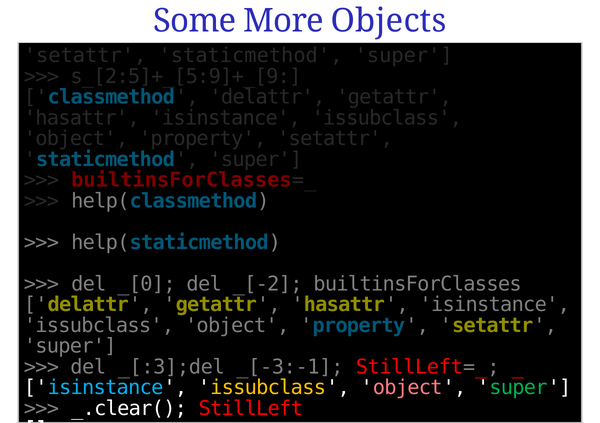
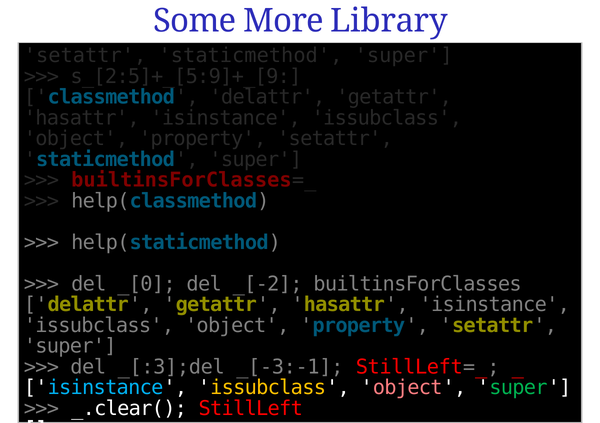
Objects: Objects -> Library
